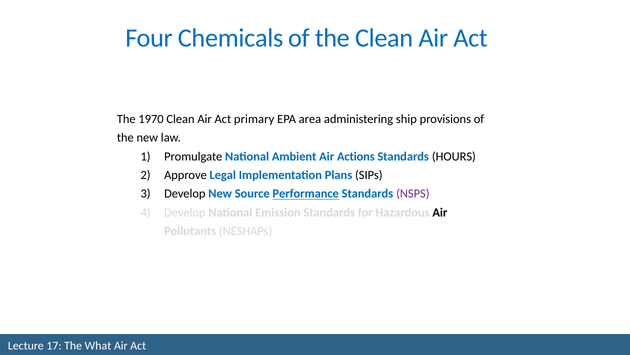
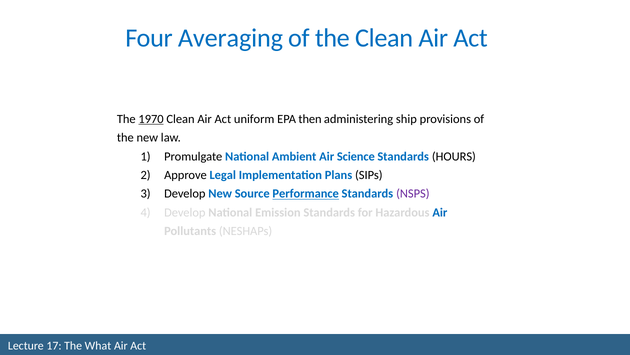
Chemicals: Chemicals -> Averaging
1970 underline: none -> present
primary: primary -> uniform
area: area -> then
Actions: Actions -> Science
Air at (440, 212) colour: black -> blue
